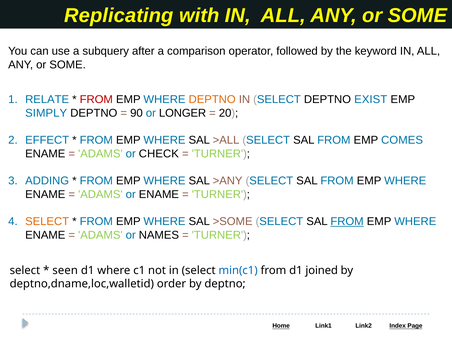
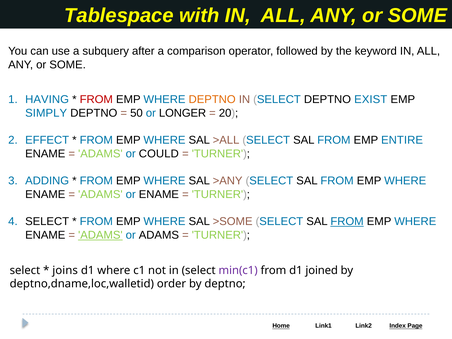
Replicating: Replicating -> Tablespace
RELATE: RELATE -> HAVING
90: 90 -> 50
COMES: COMES -> ENTIRE
CHECK: CHECK -> COULD
SELECT at (47, 221) colour: orange -> black
ADAMS at (100, 235) underline: none -> present
or NAMES: NAMES -> ADAMS
seen: seen -> joins
min(c1 colour: blue -> purple
